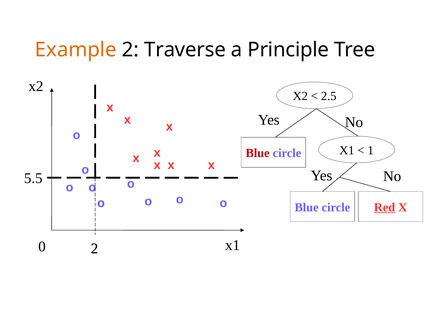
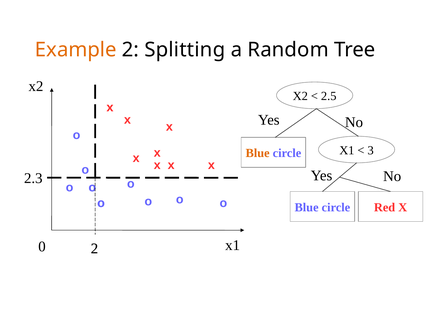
Traverse: Traverse -> Splitting
Principle: Principle -> Random
Blue at (258, 153) colour: red -> orange
1: 1 -> 3
5.5: 5.5 -> 2.3
Red underline: present -> none
